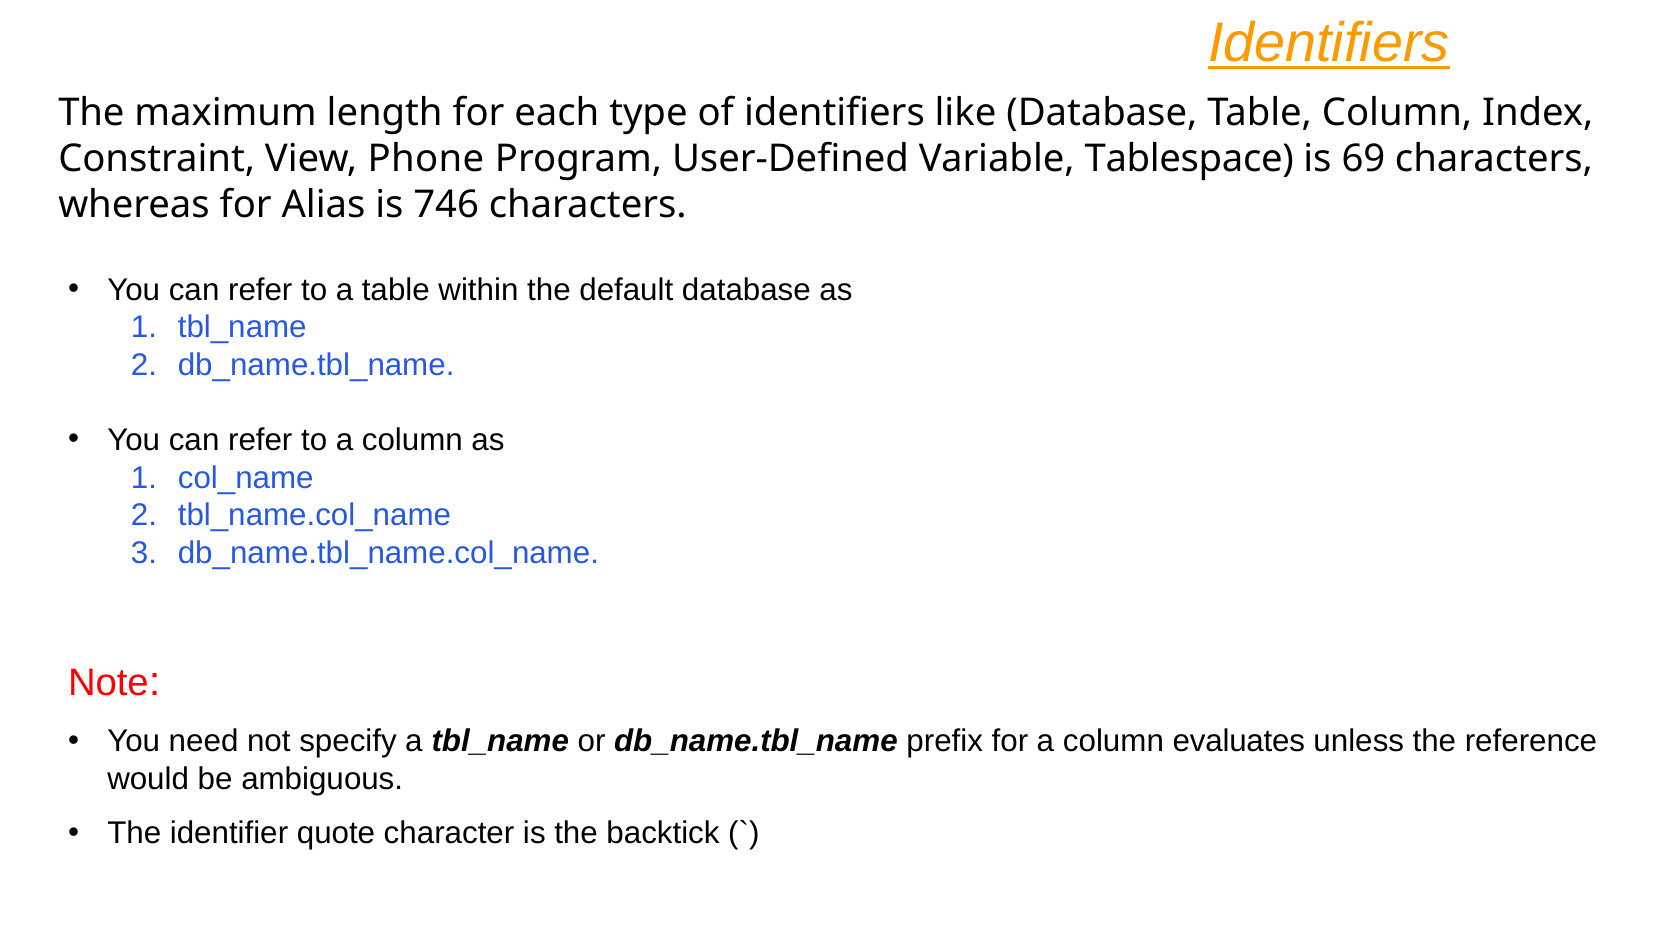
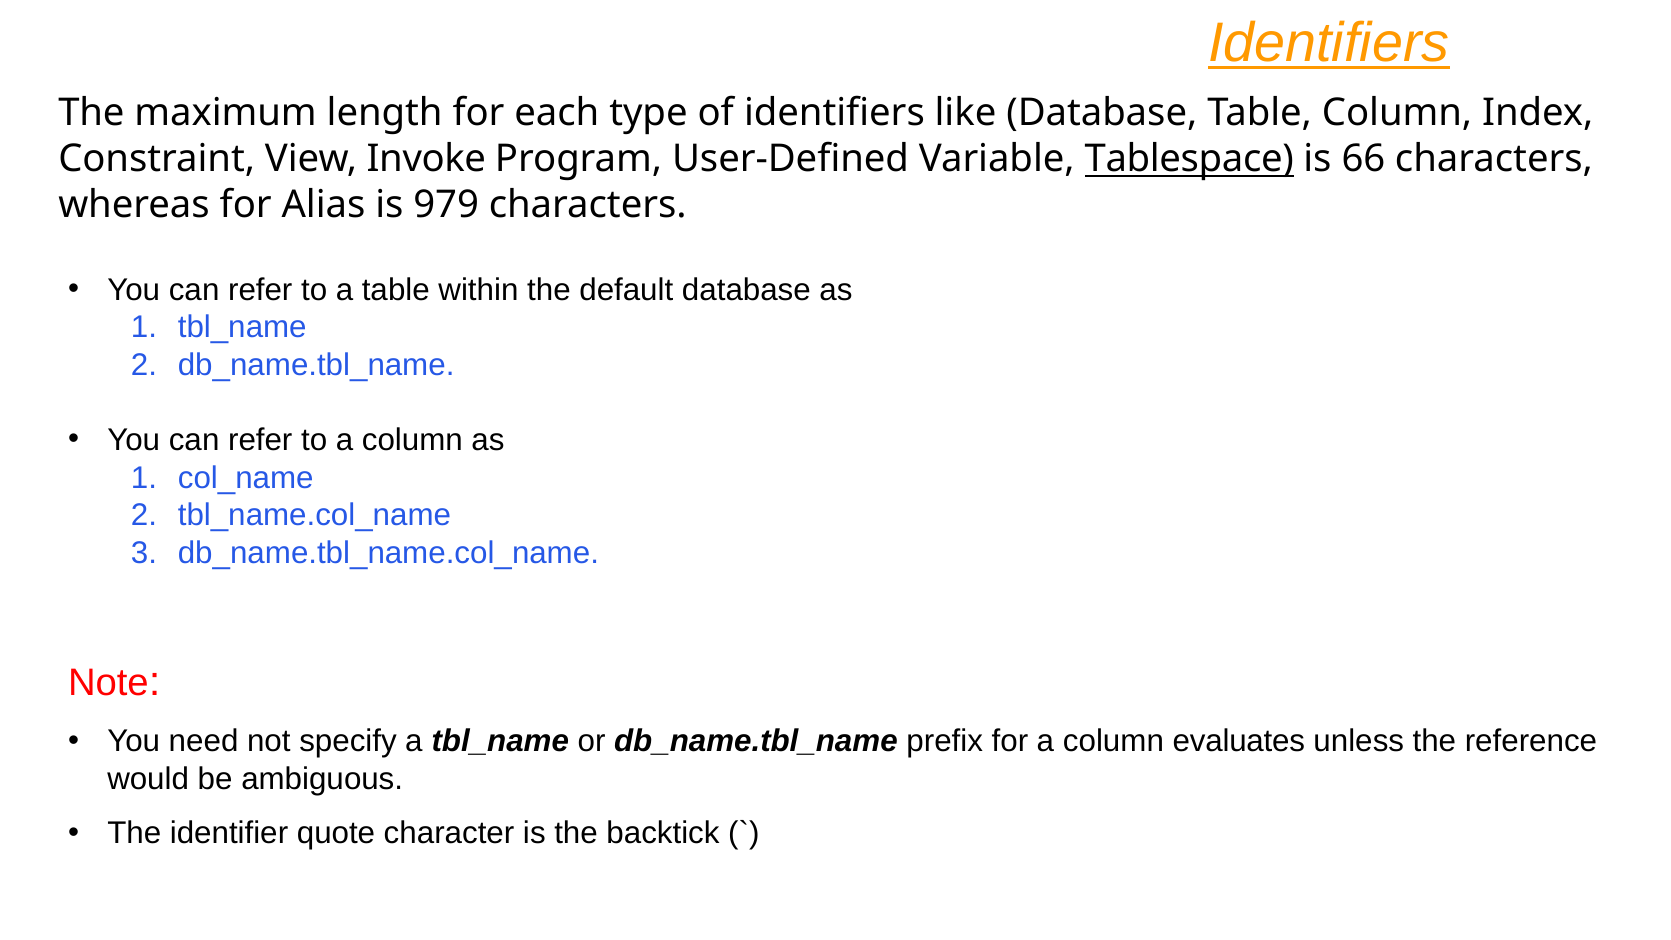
Phone: Phone -> Invoke
Tablespace underline: none -> present
69: 69 -> 66
746: 746 -> 979
